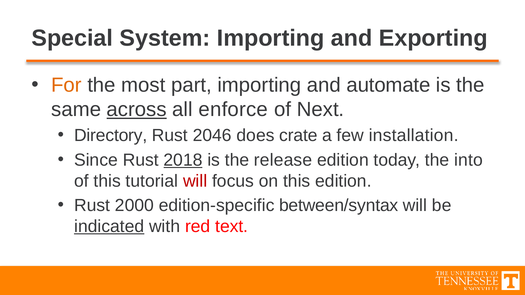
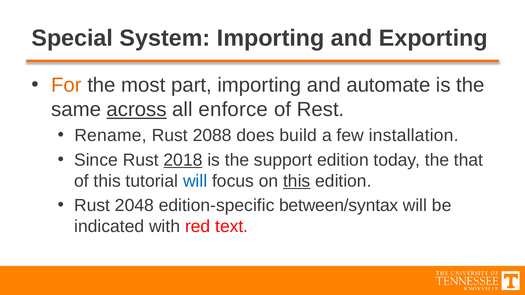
Next: Next -> Rest
Directory: Directory -> Rename
2046: 2046 -> 2088
crate: crate -> build
release: release -> support
into: into -> that
will at (195, 181) colour: red -> blue
this at (297, 181) underline: none -> present
2000: 2000 -> 2048
indicated underline: present -> none
